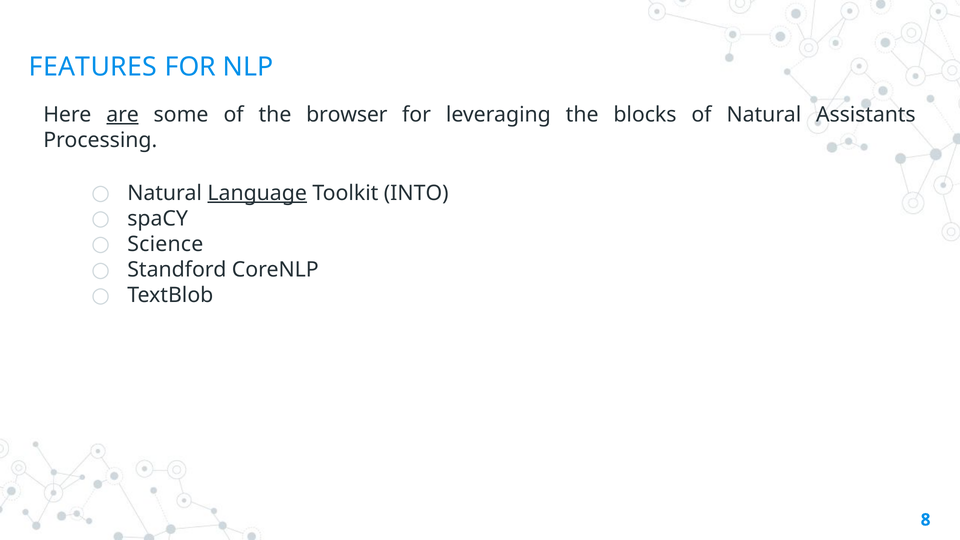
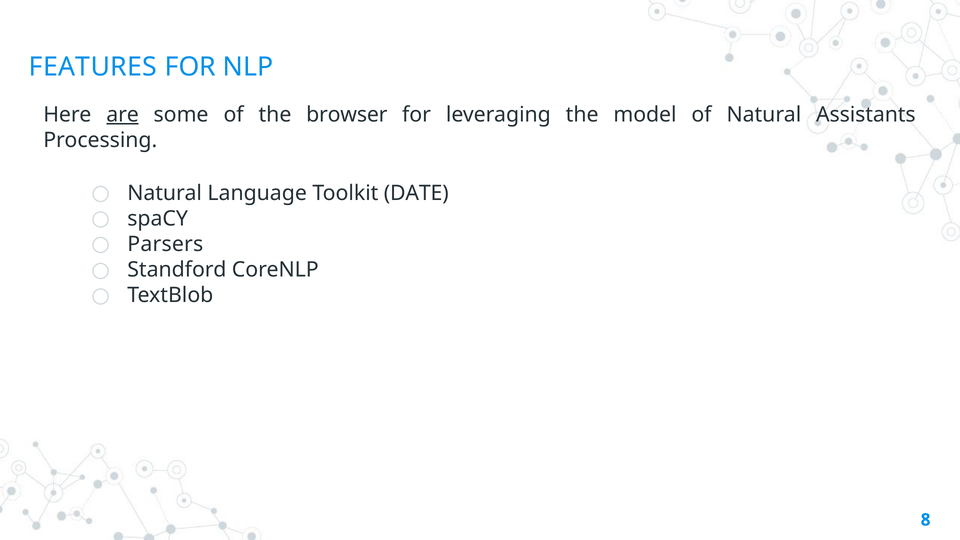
blocks: blocks -> model
Language underline: present -> none
INTO: INTO -> DATE
Science: Science -> Parsers
